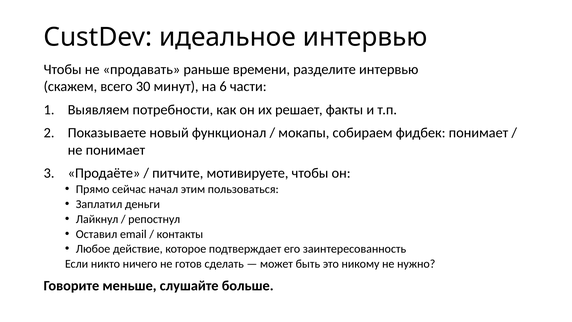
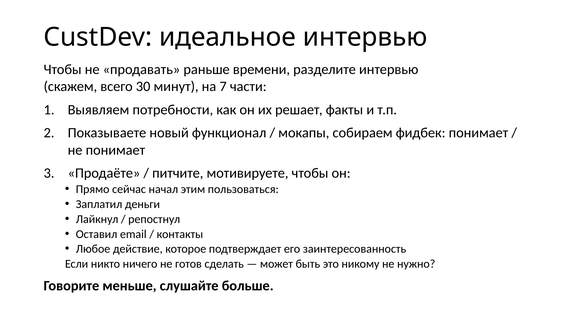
6: 6 -> 7
